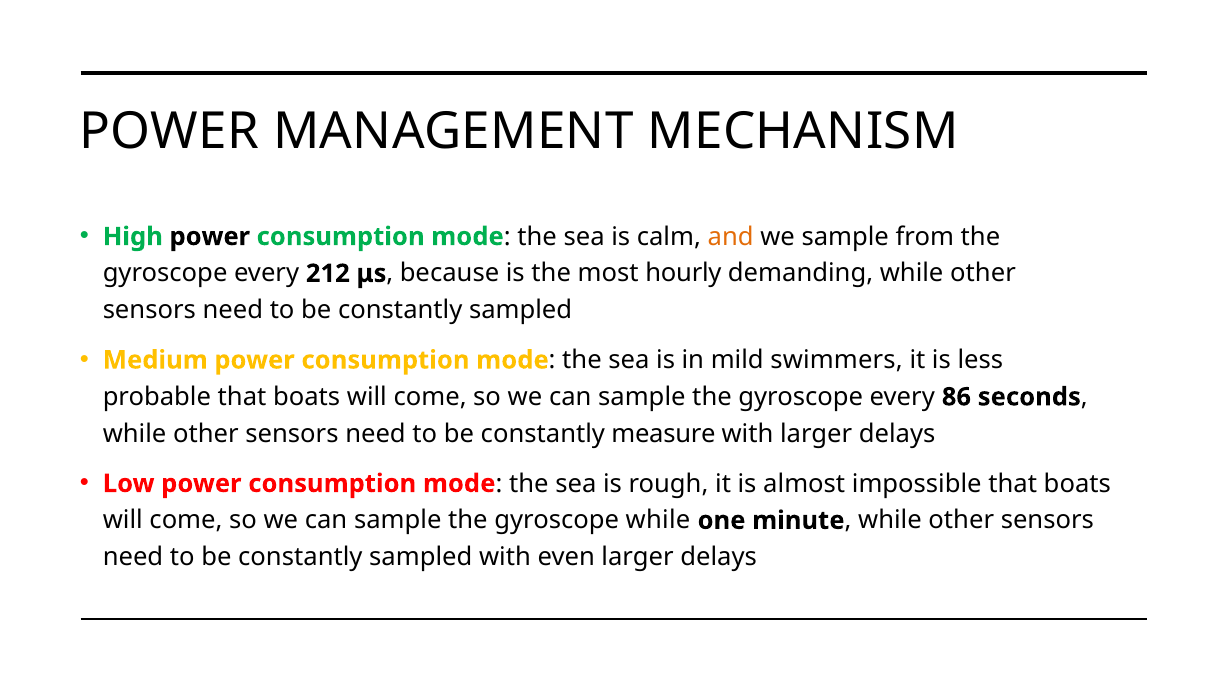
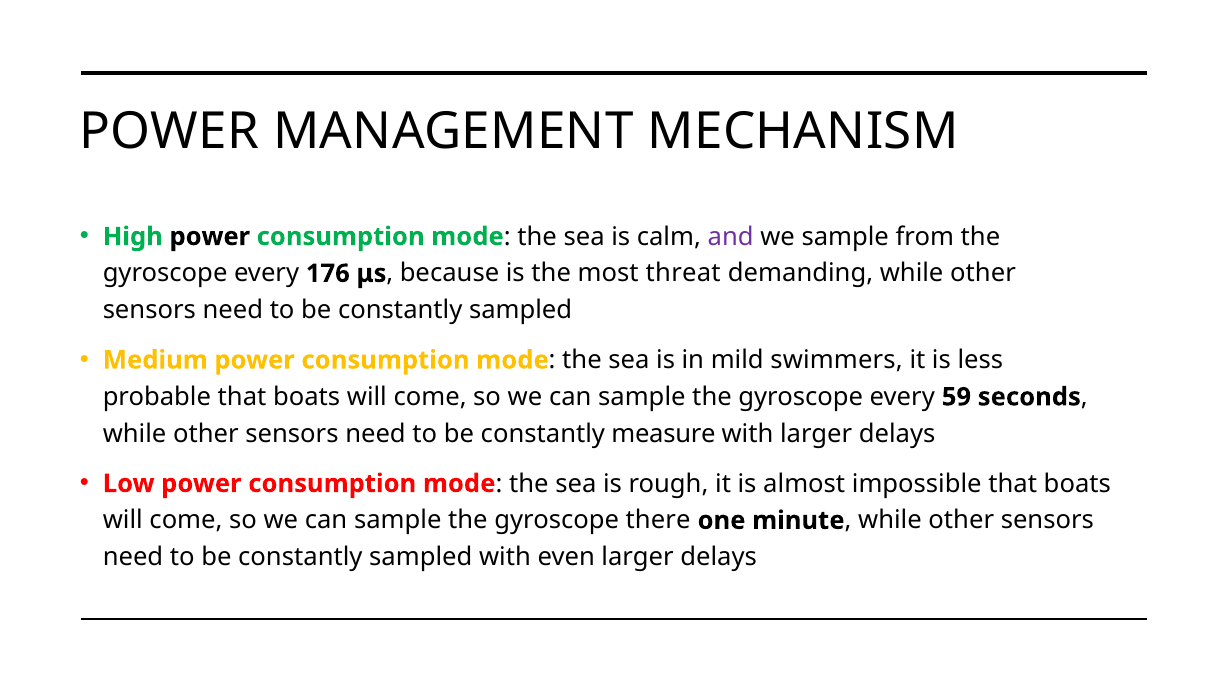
and colour: orange -> purple
212: 212 -> 176
hourly: hourly -> threat
86: 86 -> 59
gyroscope while: while -> there
